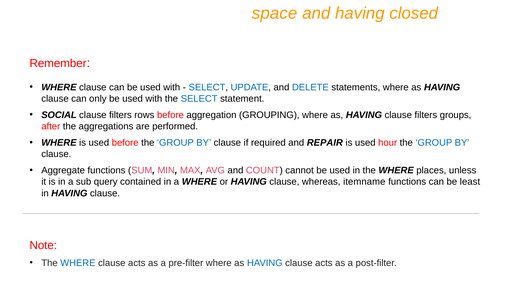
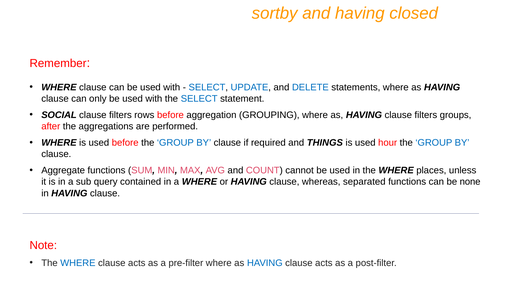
space: space -> sortby
REPAIR: REPAIR -> THINGS
itemname: itemname -> separated
least: least -> none
